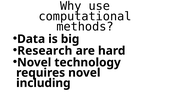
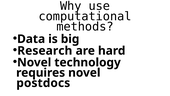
including: including -> postdocs
